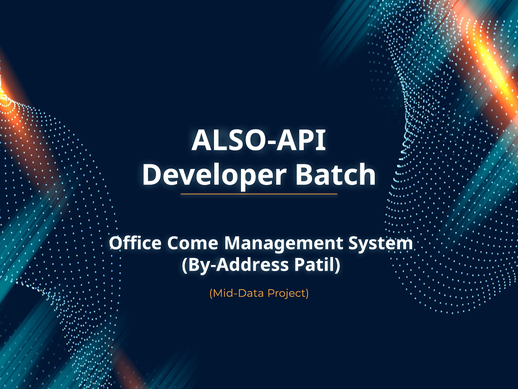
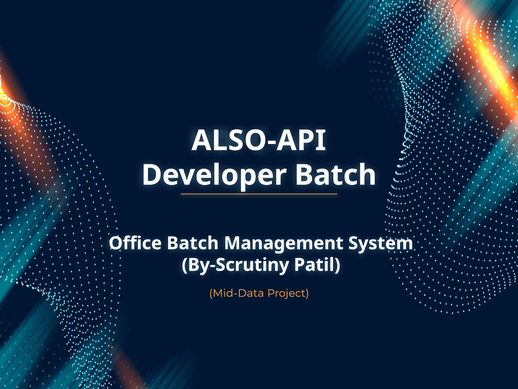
Office Come: Come -> Batch
By-Address: By-Address -> By-Scrutiny
